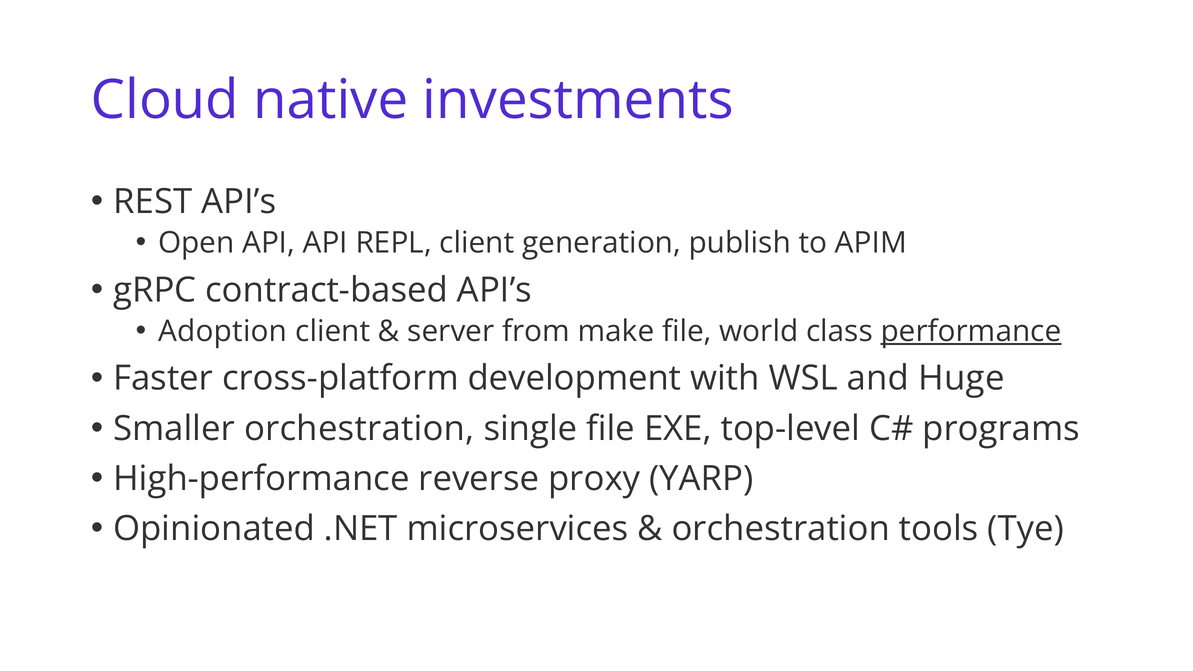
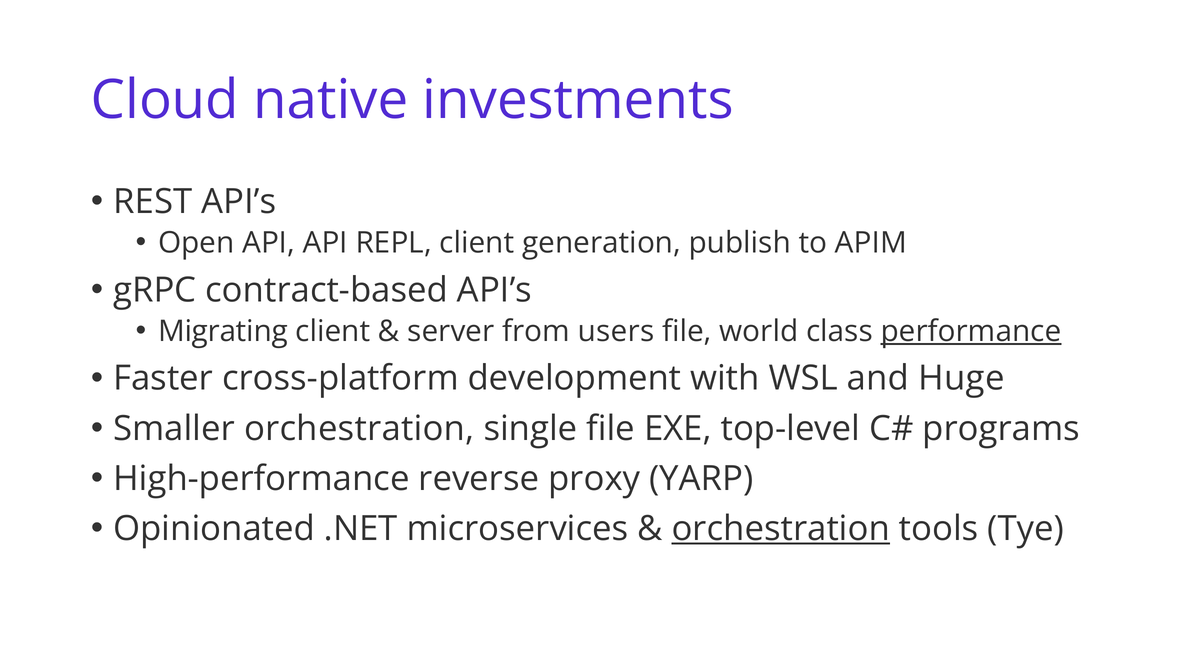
Adoption: Adoption -> Migrating
make: make -> users
orchestration at (781, 529) underline: none -> present
